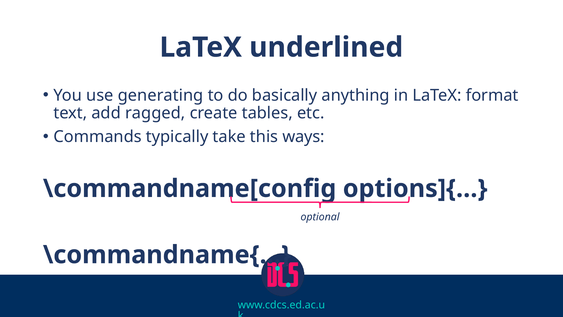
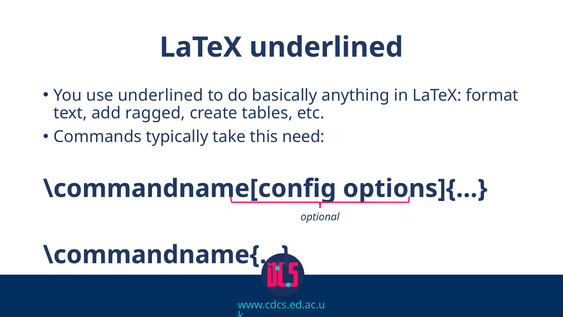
use generating: generating -> underlined
ways: ways -> need
